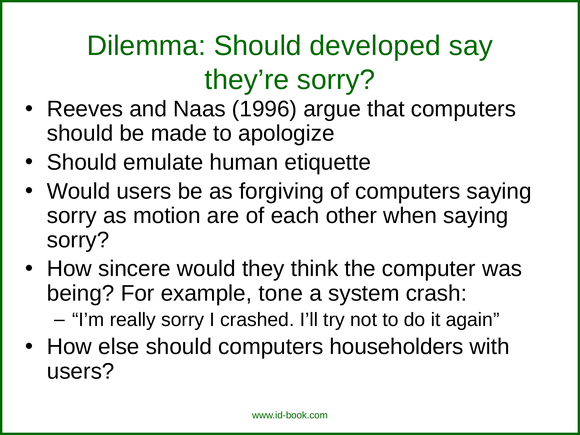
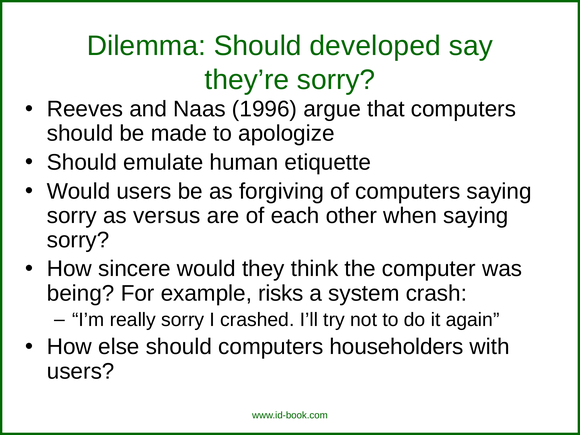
motion: motion -> versus
tone: tone -> risks
